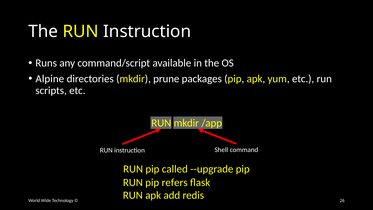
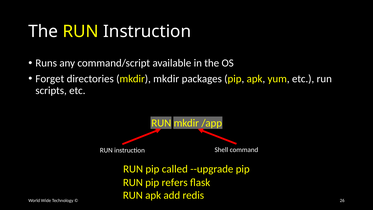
Alpine: Alpine -> Forget
mkdir prune: prune -> mkdir
